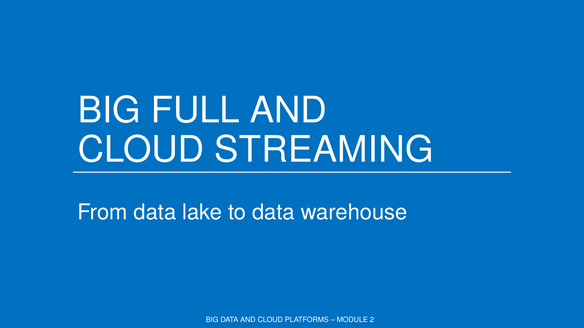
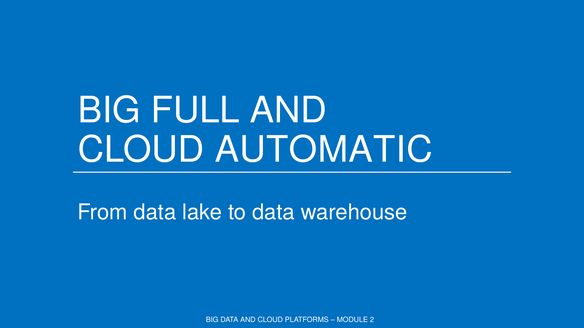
STREAMING: STREAMING -> AUTOMATIC
